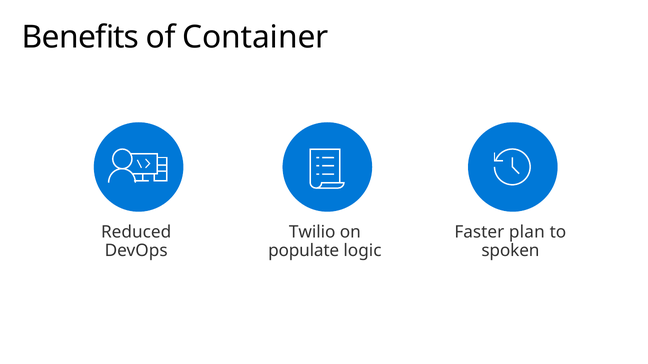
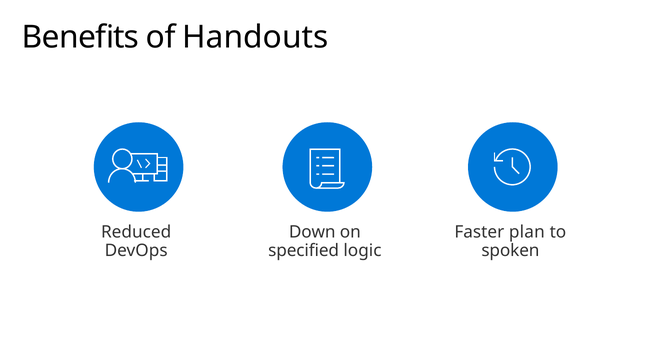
Container: Container -> Handouts
Twilio: Twilio -> Down
populate: populate -> specified
